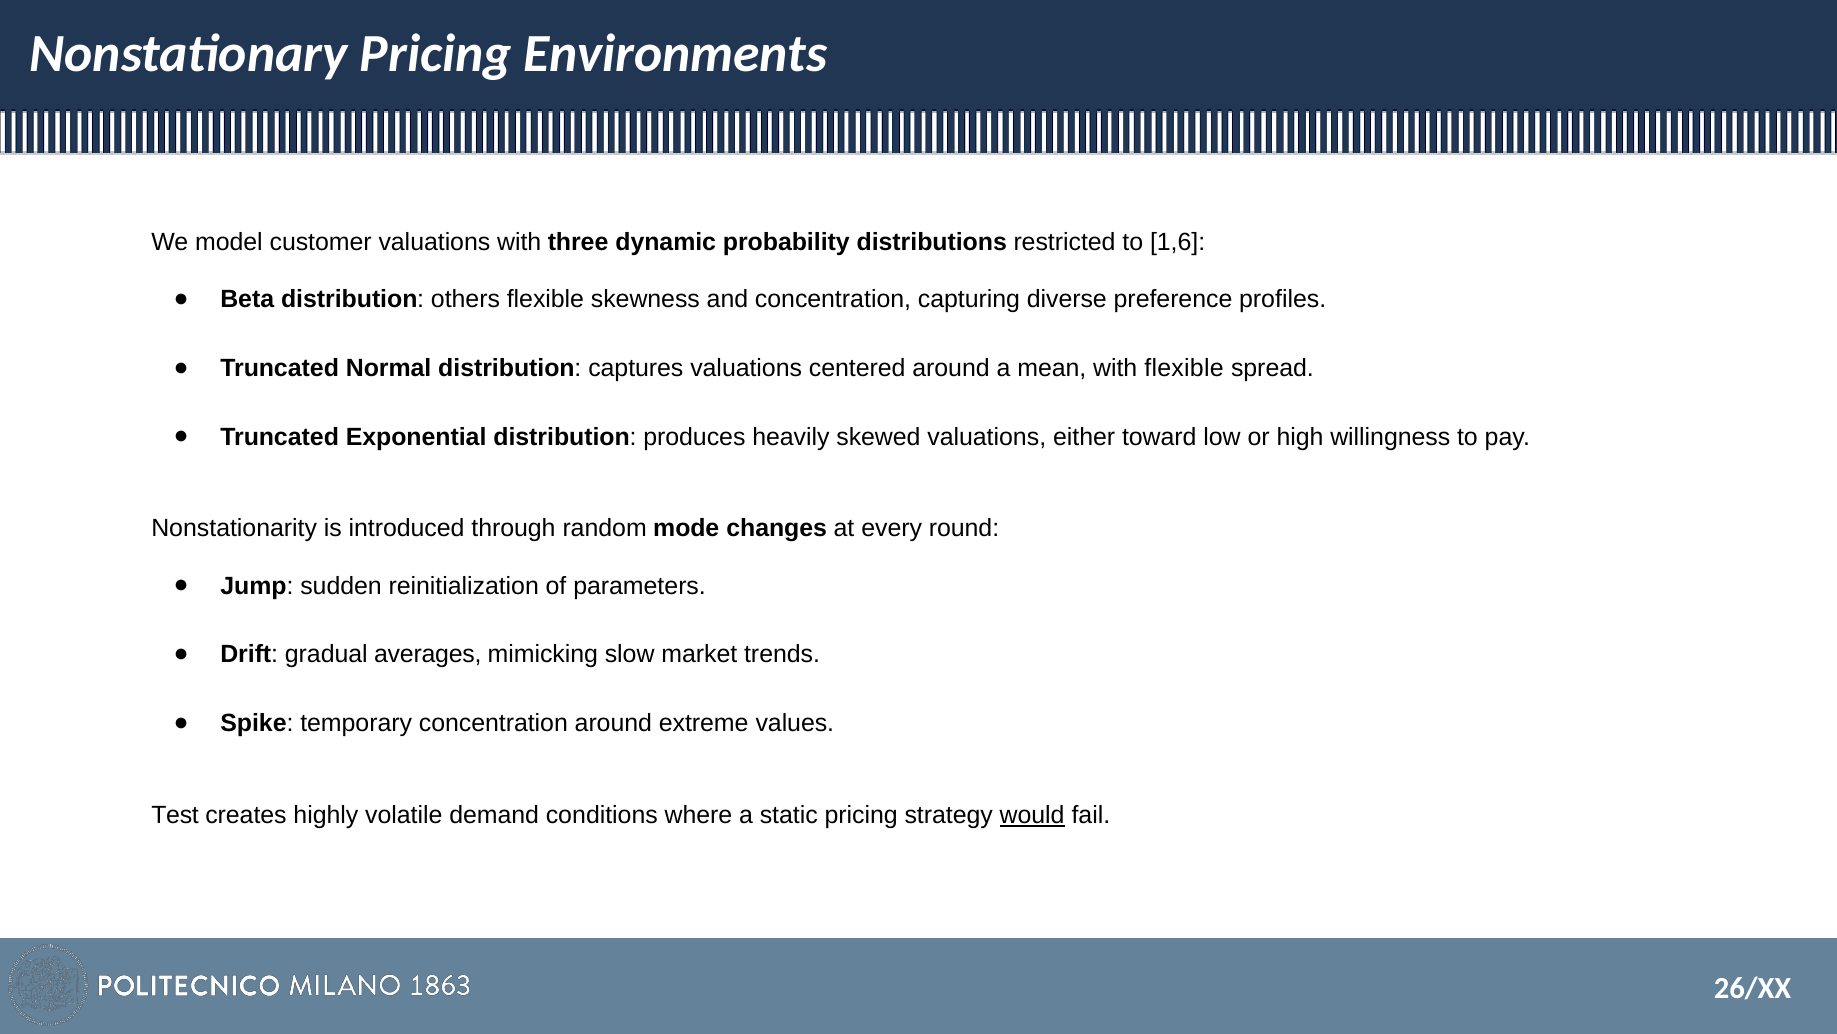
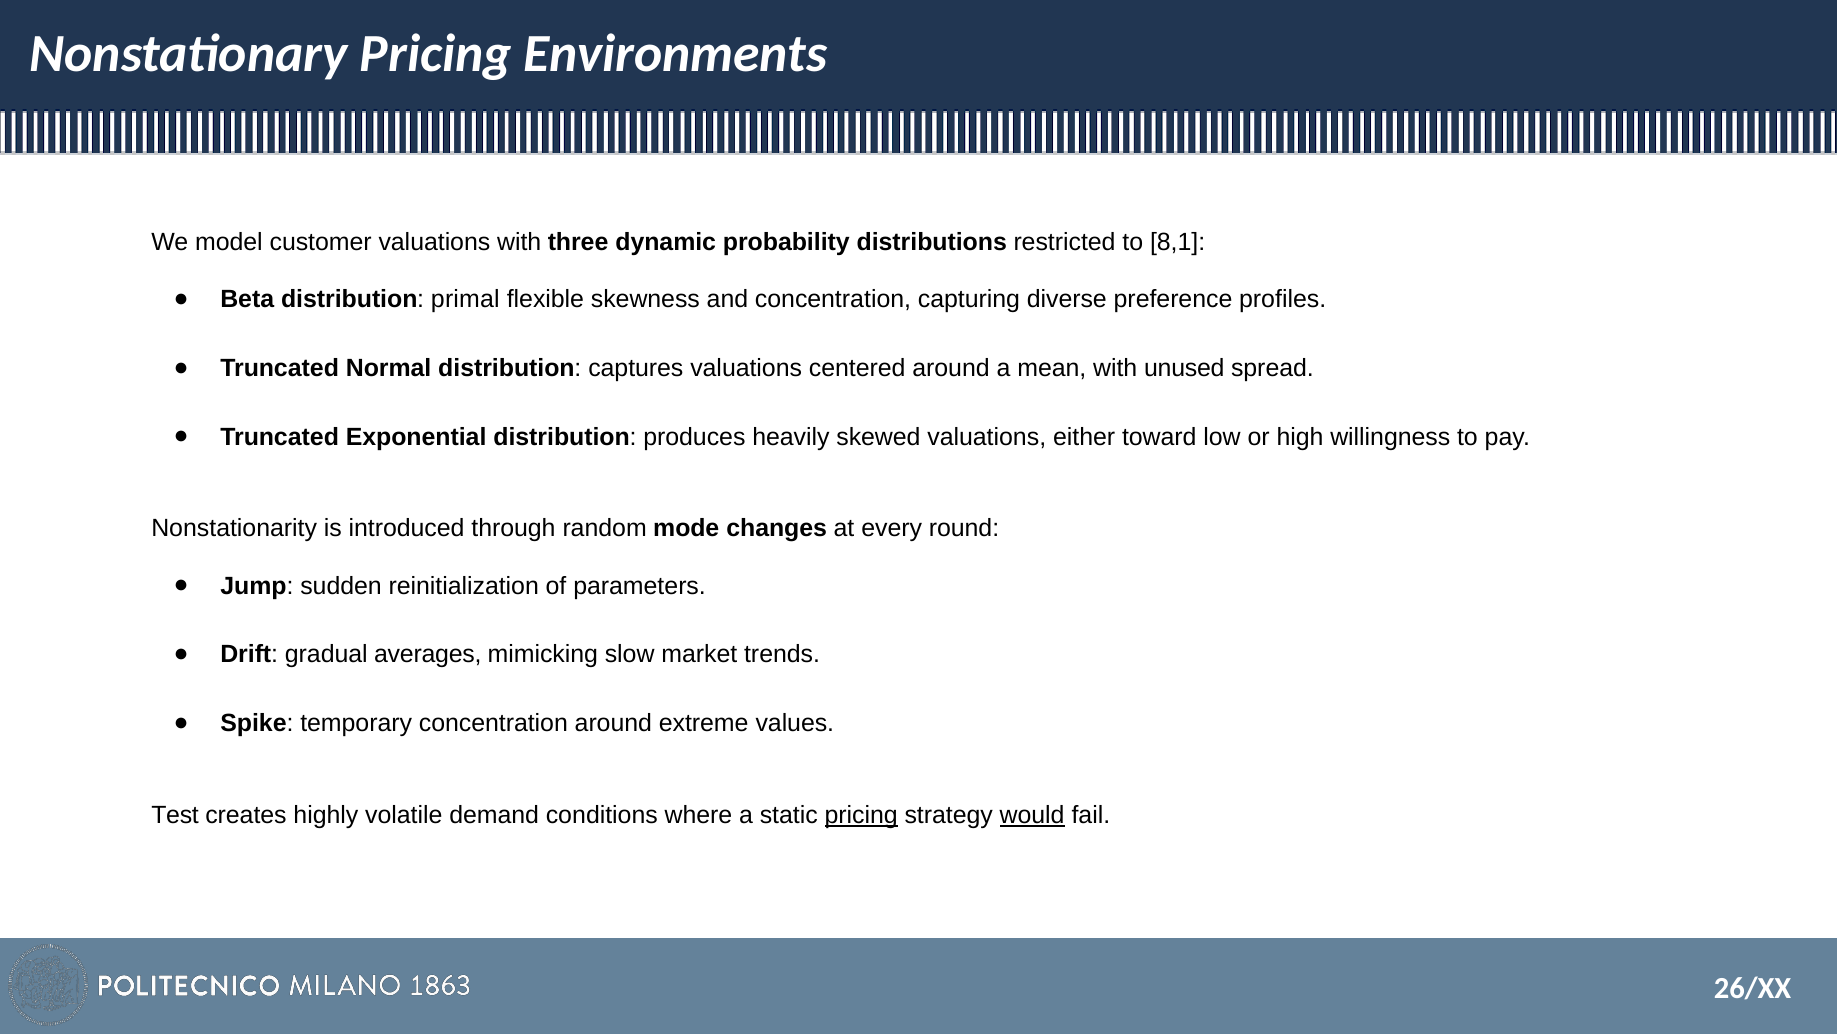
1,6: 1,6 -> 8,1
others: others -> primal
with flexible: flexible -> unused
pricing at (861, 815) underline: none -> present
